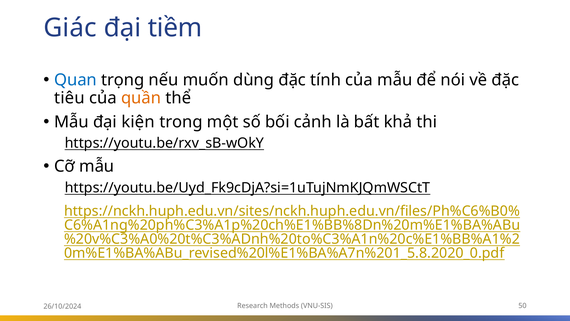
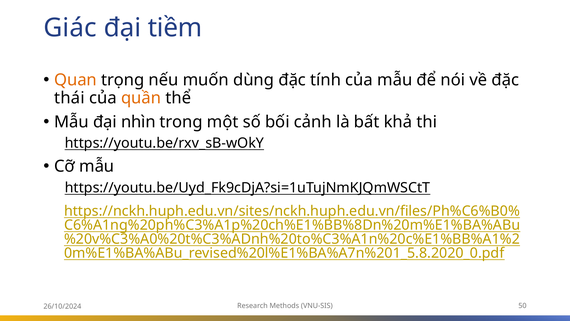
Quan colour: blue -> orange
tiêu: tiêu -> thái
kiện: kiện -> nhìn
